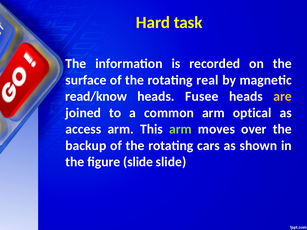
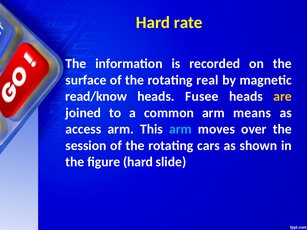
task: task -> rate
optical: optical -> means
arm at (180, 129) colour: light green -> light blue
backup: backup -> session
figure slide: slide -> hard
